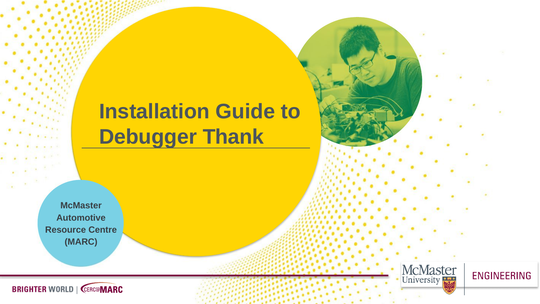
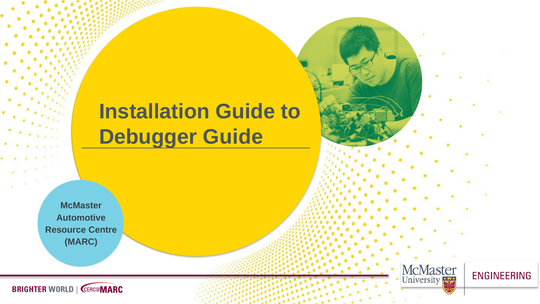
Debugger Thank: Thank -> Guide
